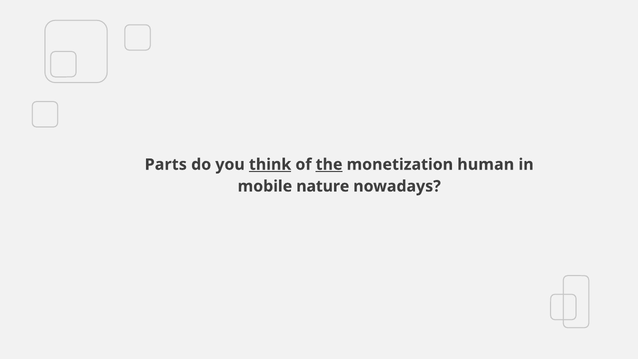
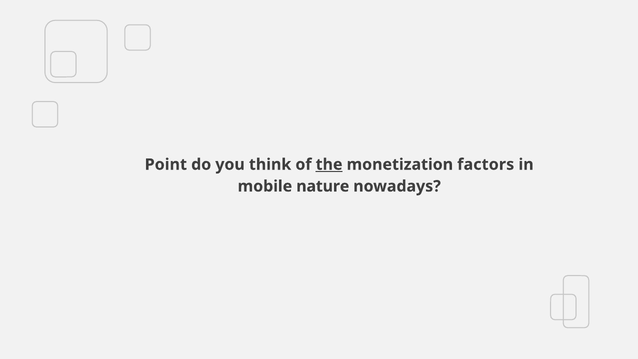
Parts: Parts -> Point
think underline: present -> none
human: human -> factors
